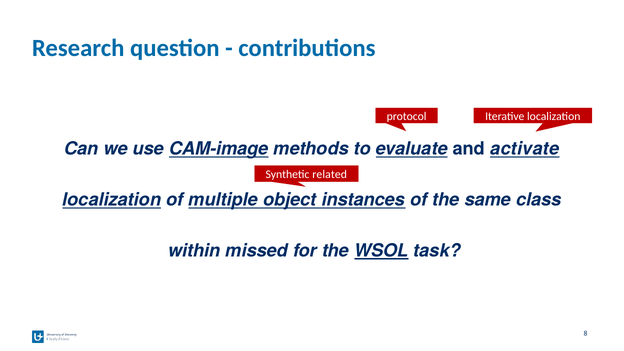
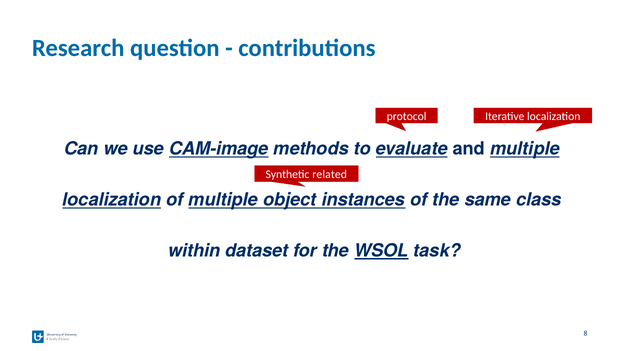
and activate: activate -> multiple
missed: missed -> dataset
